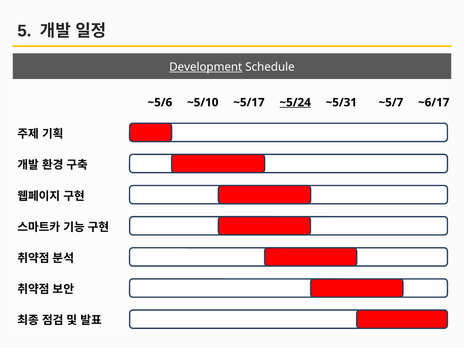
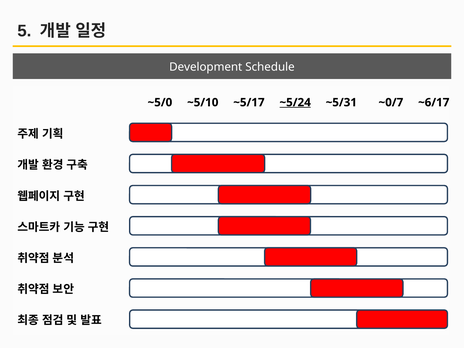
Development underline: present -> none
~5/6: ~5/6 -> ~5/0
~5/7: ~5/7 -> ~0/7
